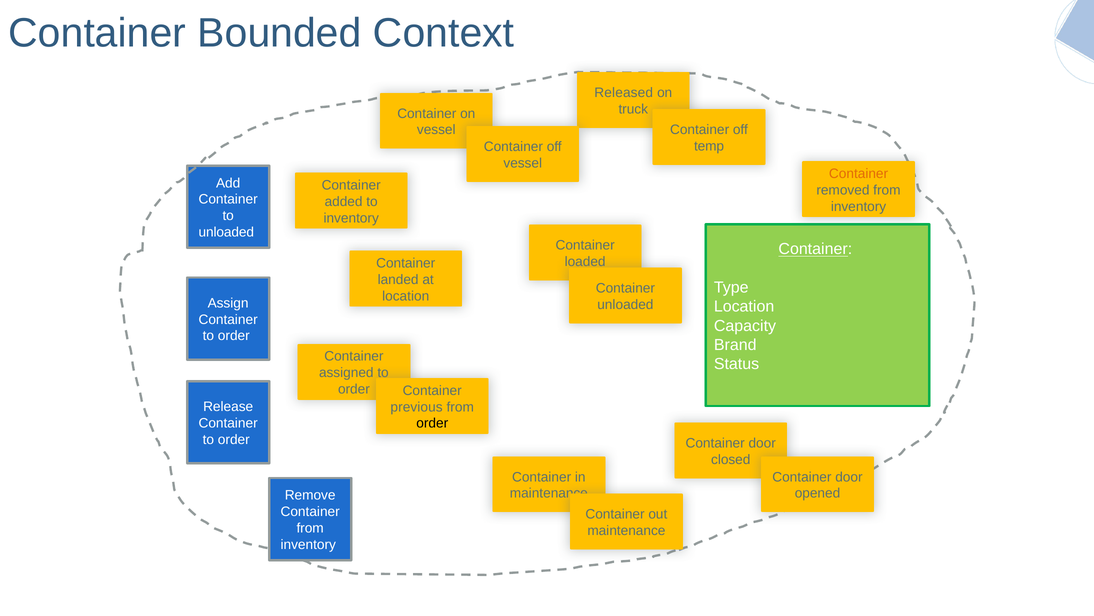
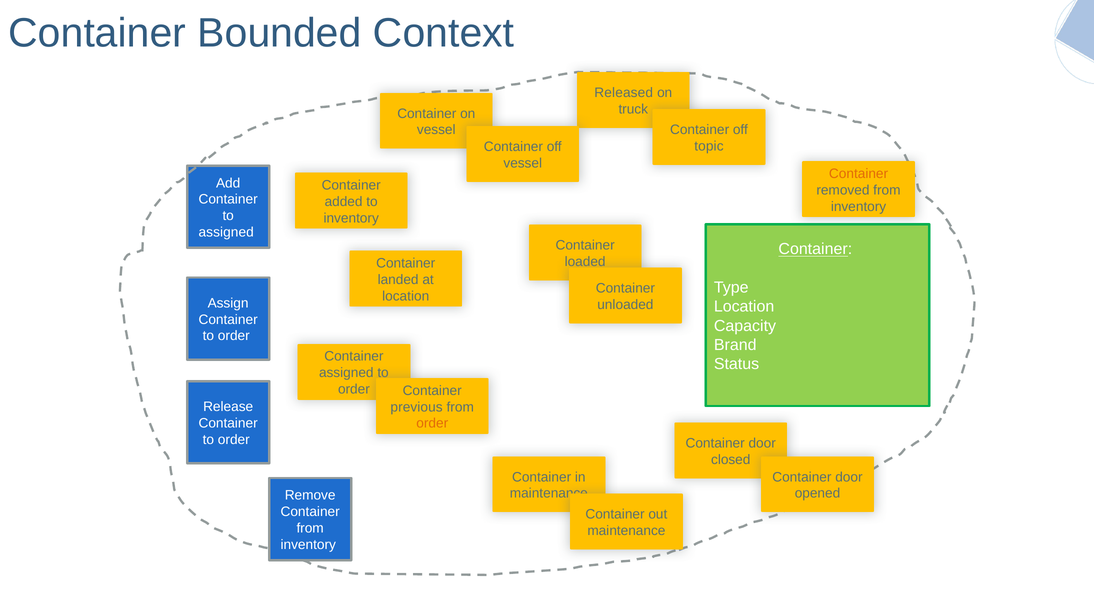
temp: temp -> topic
unloaded at (226, 232): unloaded -> assigned
order at (432, 423) colour: black -> orange
